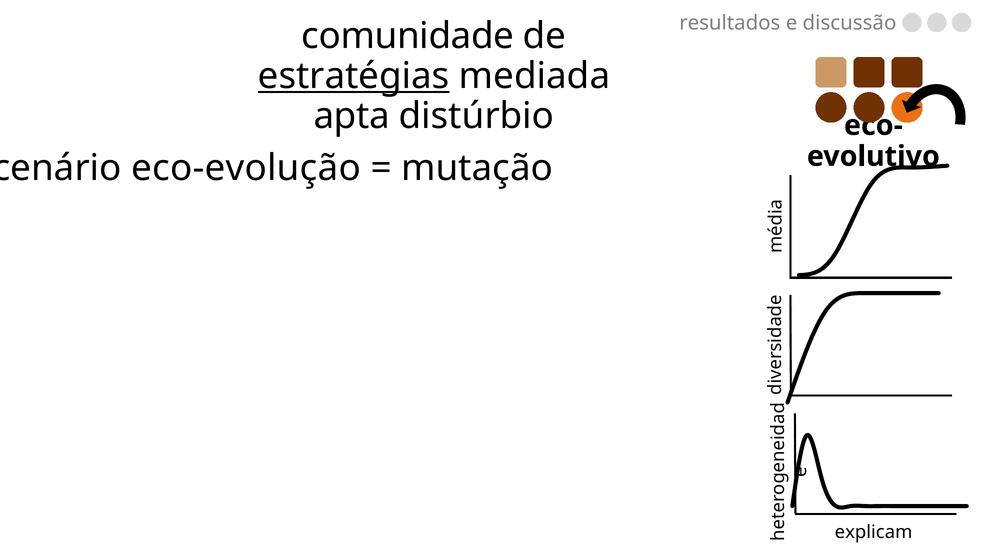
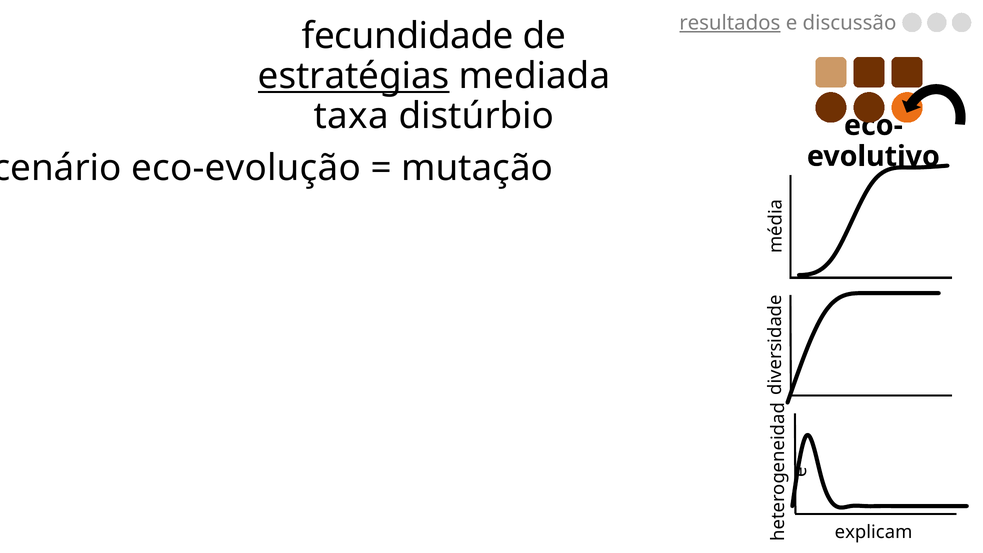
resultados underline: none -> present
comunidade: comunidade -> fecundidade
apta: apta -> taxa
